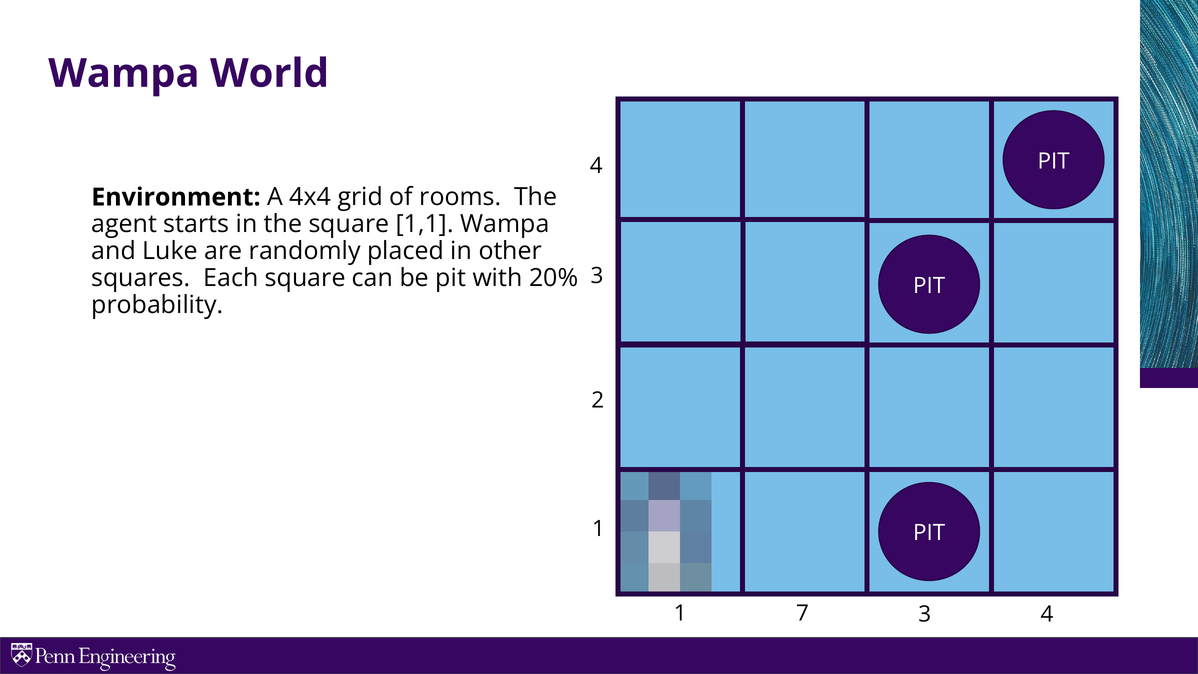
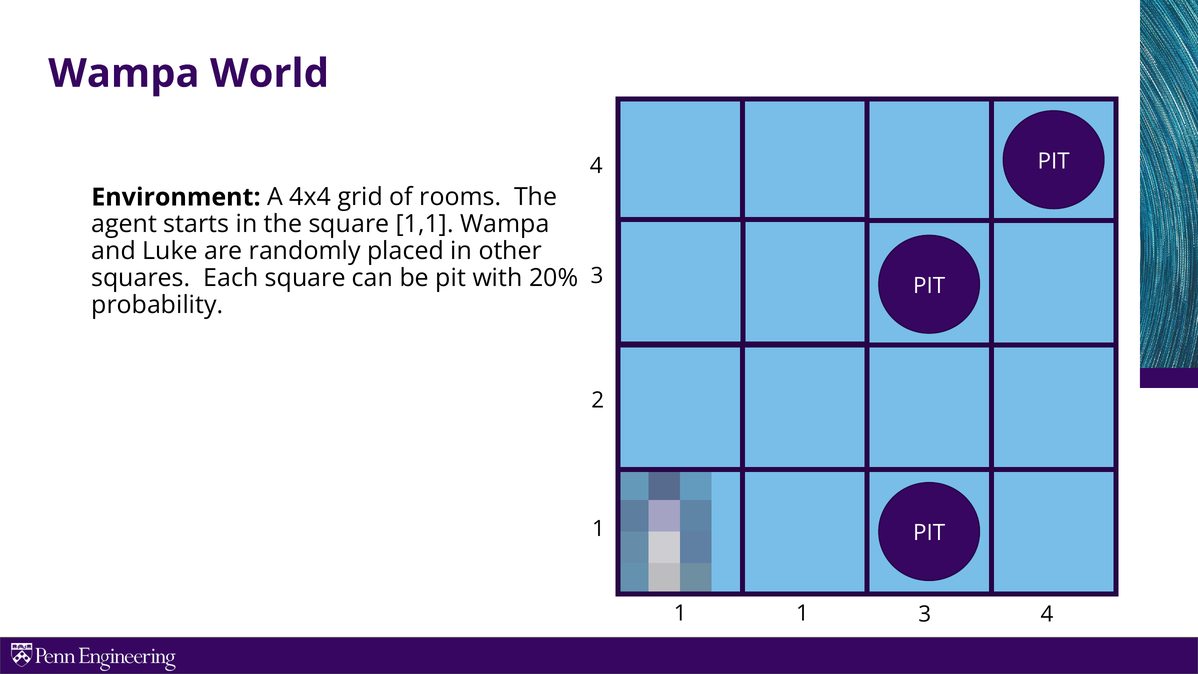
1 7: 7 -> 1
